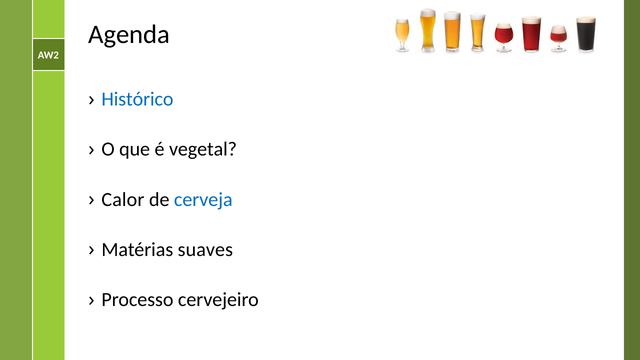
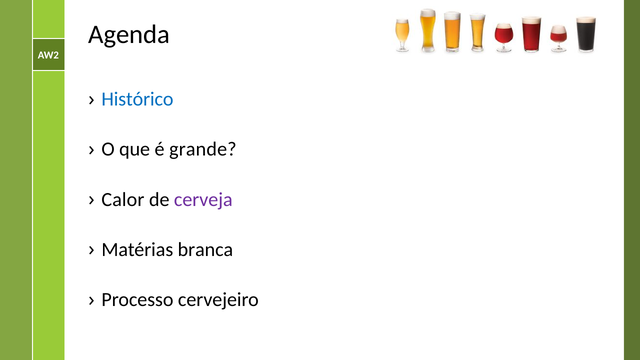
vegetal: vegetal -> grande
cerveja colour: blue -> purple
suaves: suaves -> branca
